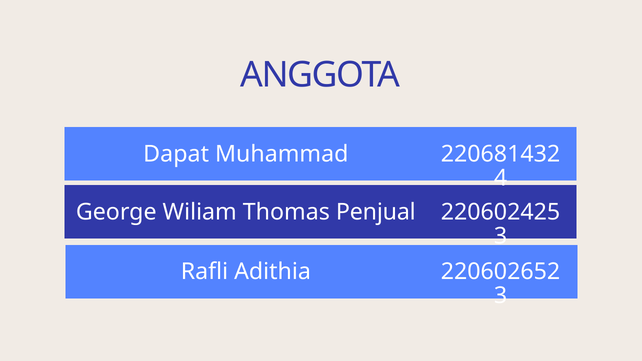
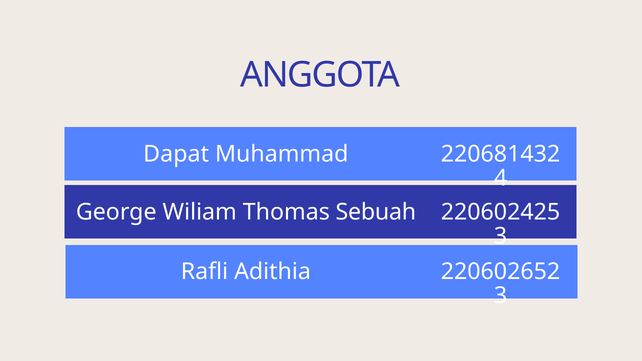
Penjual: Penjual -> Sebuah
